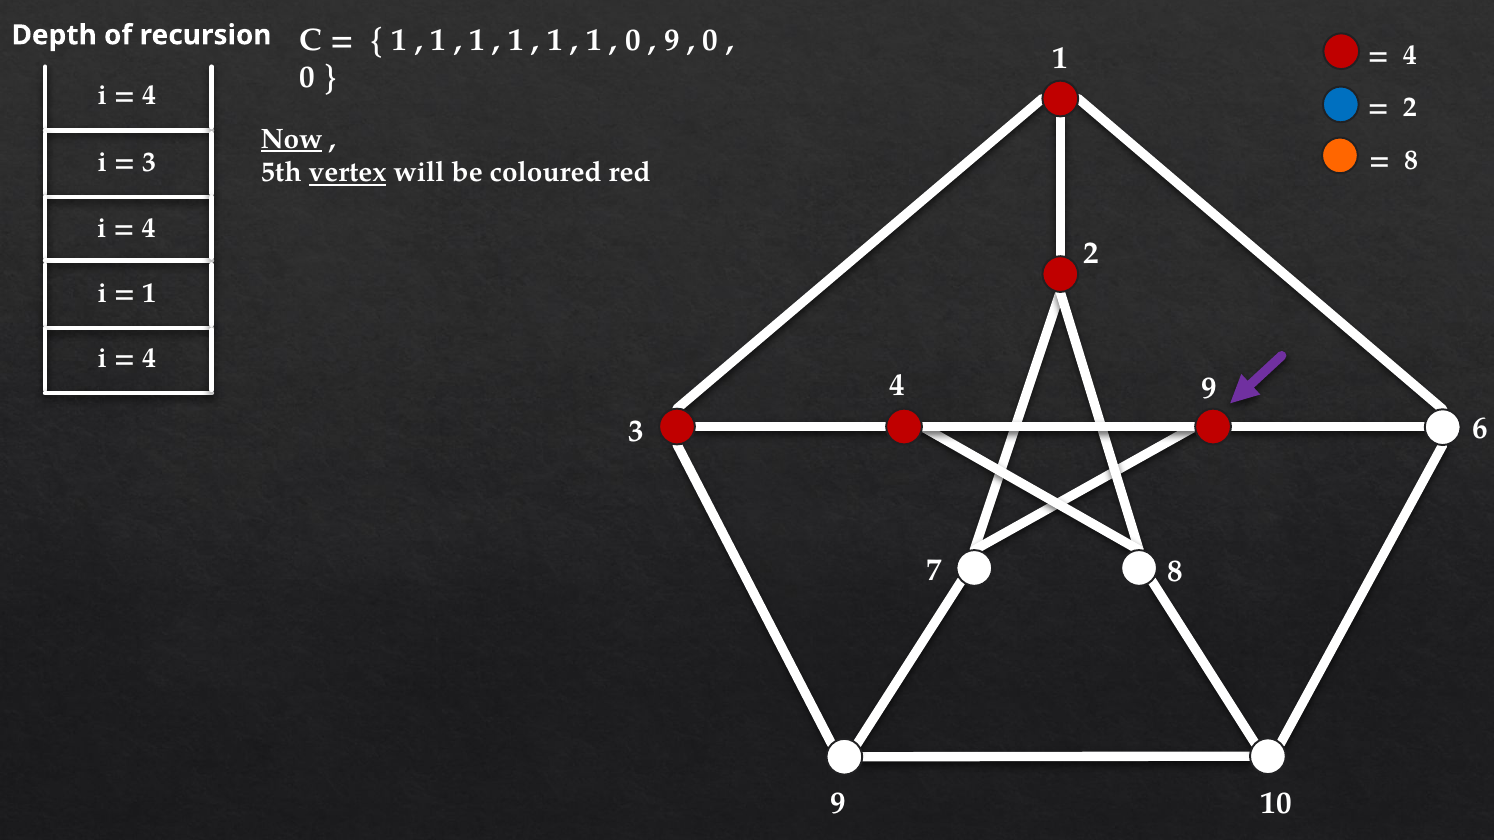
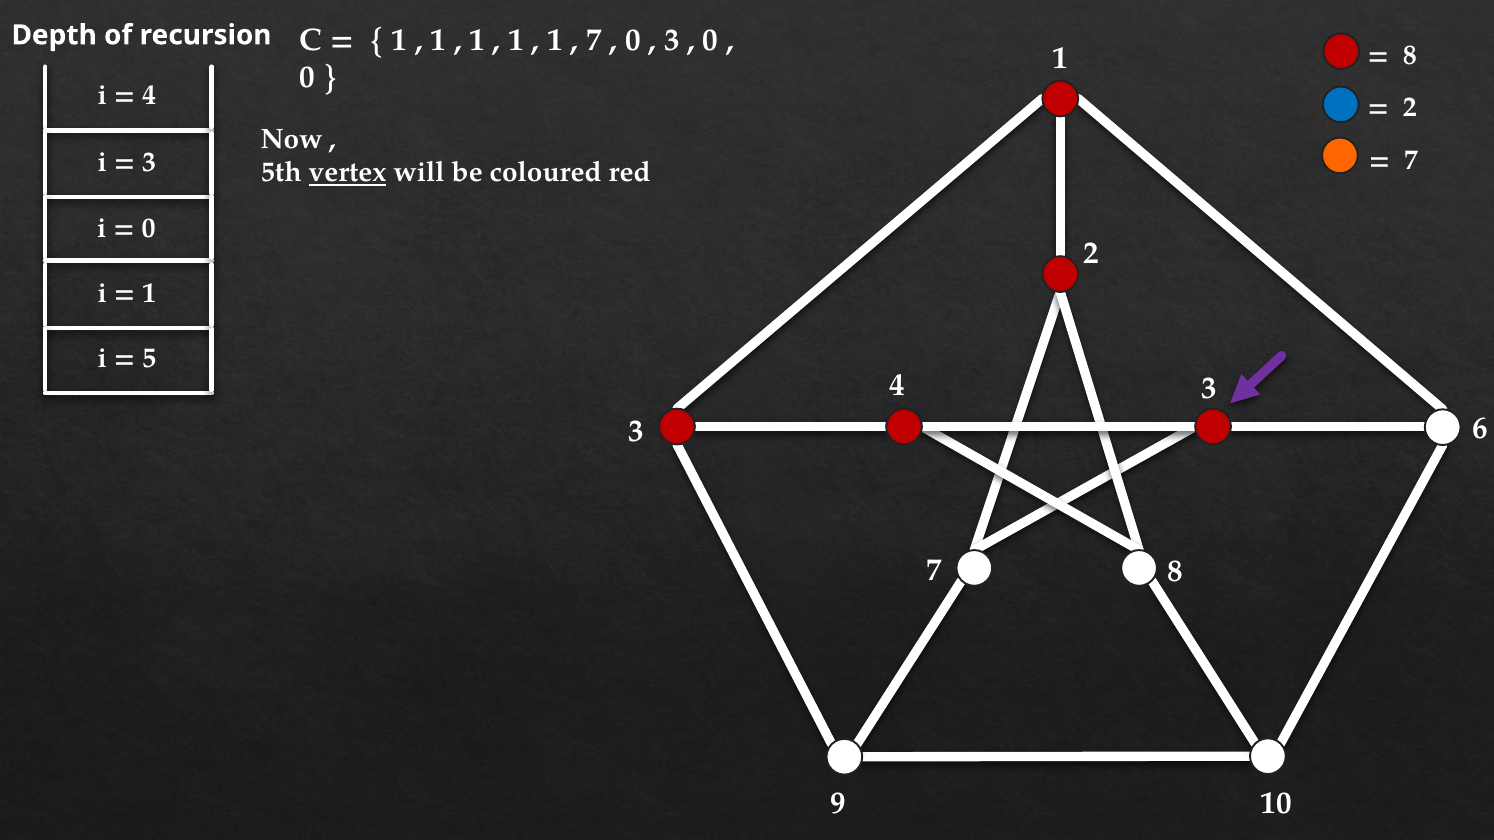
1 at (594, 40): 1 -> 7
9 at (672, 40): 9 -> 3
4 at (1410, 55): 4 -> 8
Now underline: present -> none
8 at (1411, 161): 8 -> 7
4 at (149, 229): 4 -> 0
4 at (149, 358): 4 -> 5
4 9: 9 -> 3
